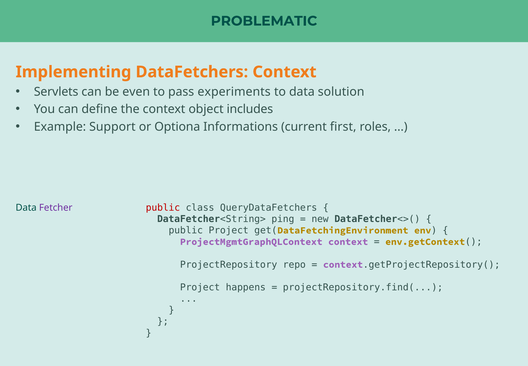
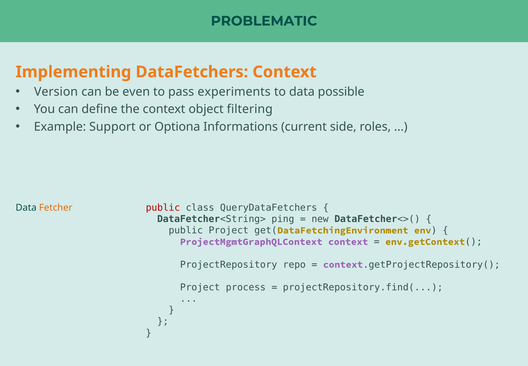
Servlets: Servlets -> Version
solution: solution -> possible
includes: includes -> filtering
first: first -> side
Fetcher colour: purple -> orange
happens: happens -> process
